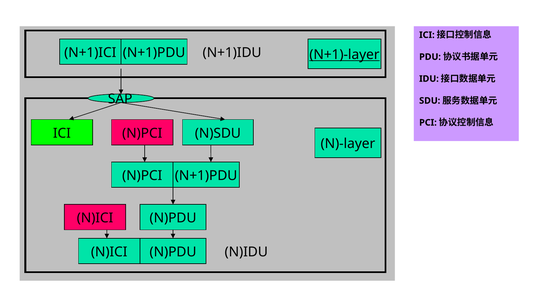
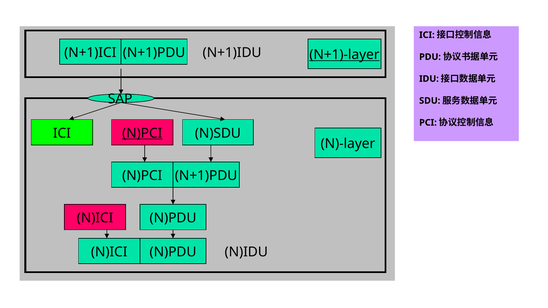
N)PCI at (142, 133) underline: none -> present
